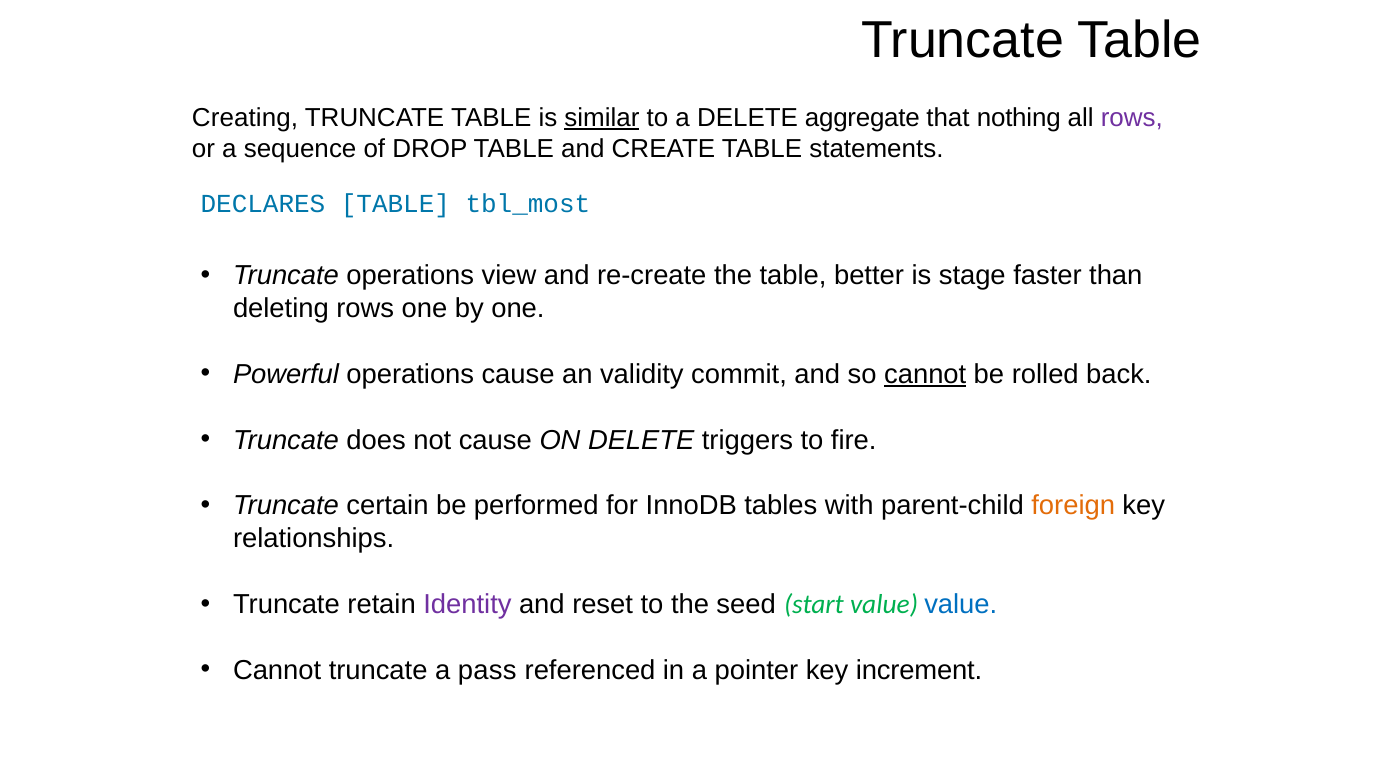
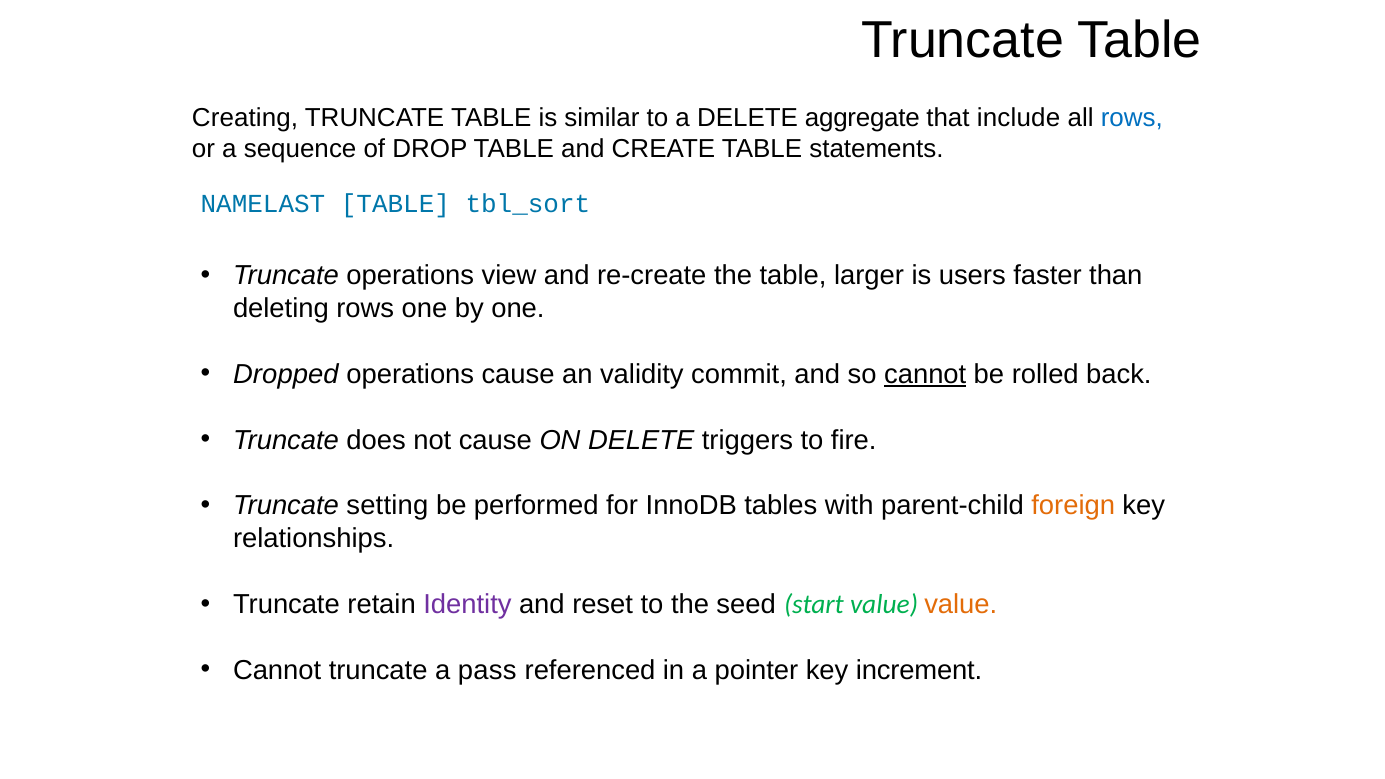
similar underline: present -> none
nothing: nothing -> include
rows at (1132, 118) colour: purple -> blue
DECLARES: DECLARES -> NAMELAST
tbl_most: tbl_most -> tbl_sort
better: better -> larger
stage: stage -> users
Powerful: Powerful -> Dropped
certain: certain -> setting
value at (961, 605) colour: blue -> orange
